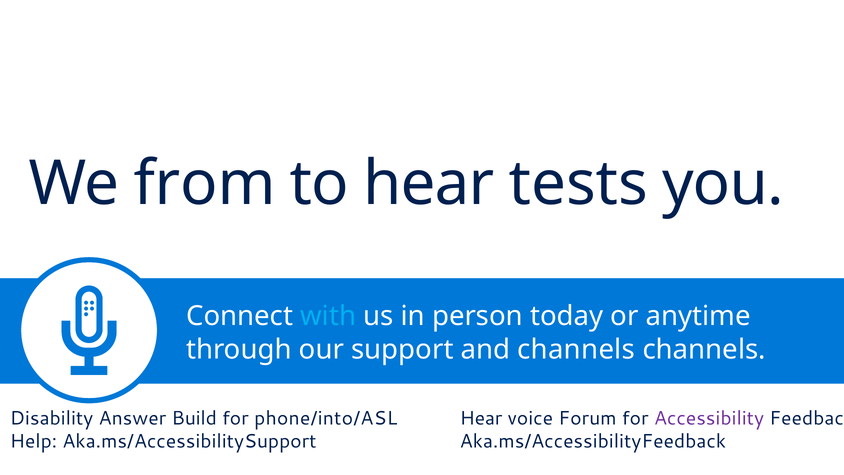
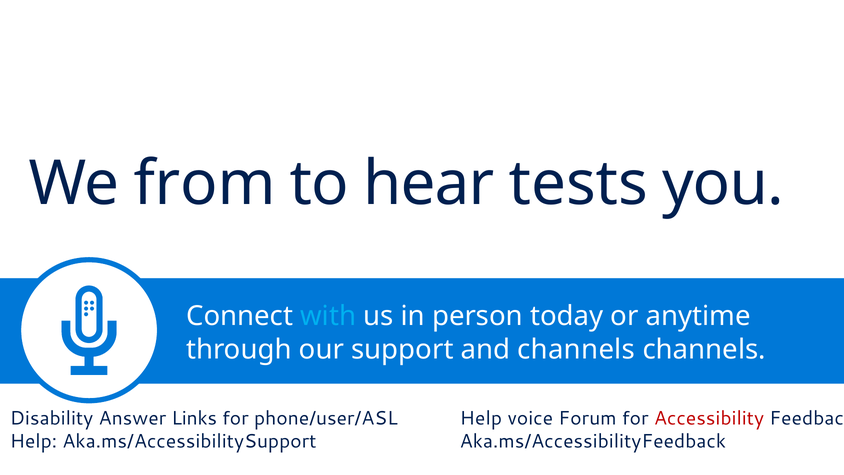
Build: Build -> Links
phone/into/ASL: phone/into/ASL -> phone/user/ASL
Hear at (481, 418): Hear -> Help
Accessibility colour: purple -> red
